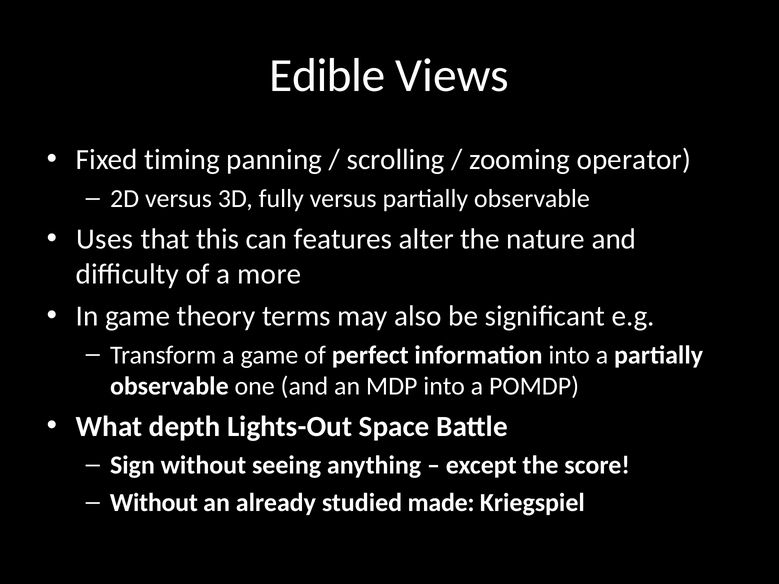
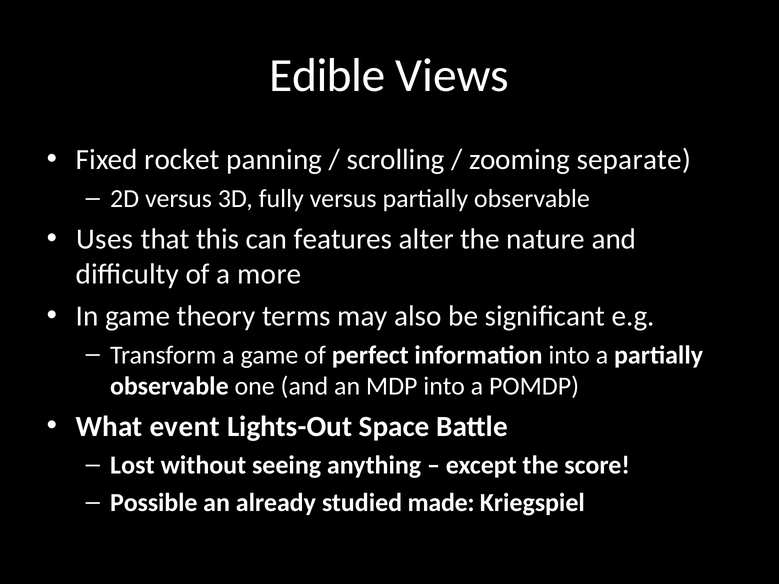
timing: timing -> rocket
operator: operator -> separate
depth: depth -> event
Sign: Sign -> Lost
Without at (154, 503): Without -> Possible
